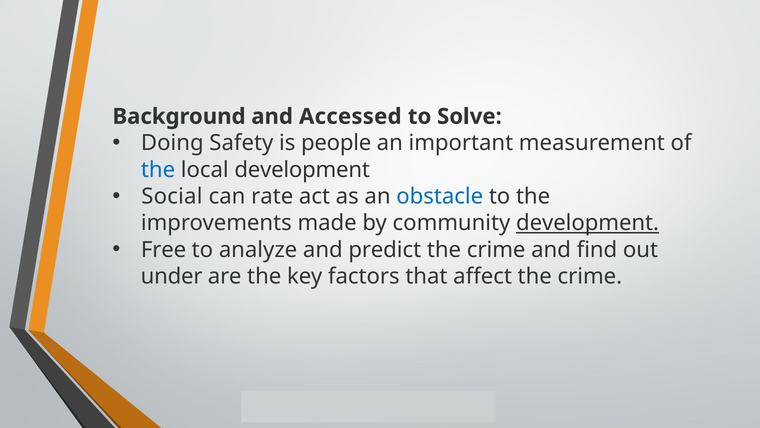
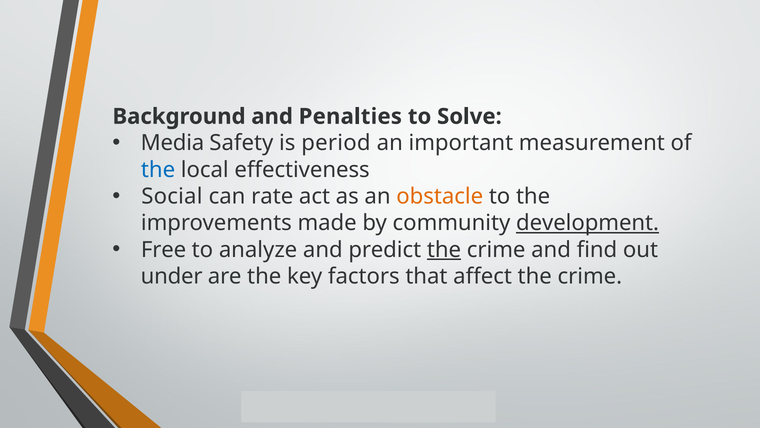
Accessed: Accessed -> Penalties
Doing: Doing -> Media
people: people -> period
local development: development -> effectiveness
obstacle colour: blue -> orange
the at (444, 249) underline: none -> present
